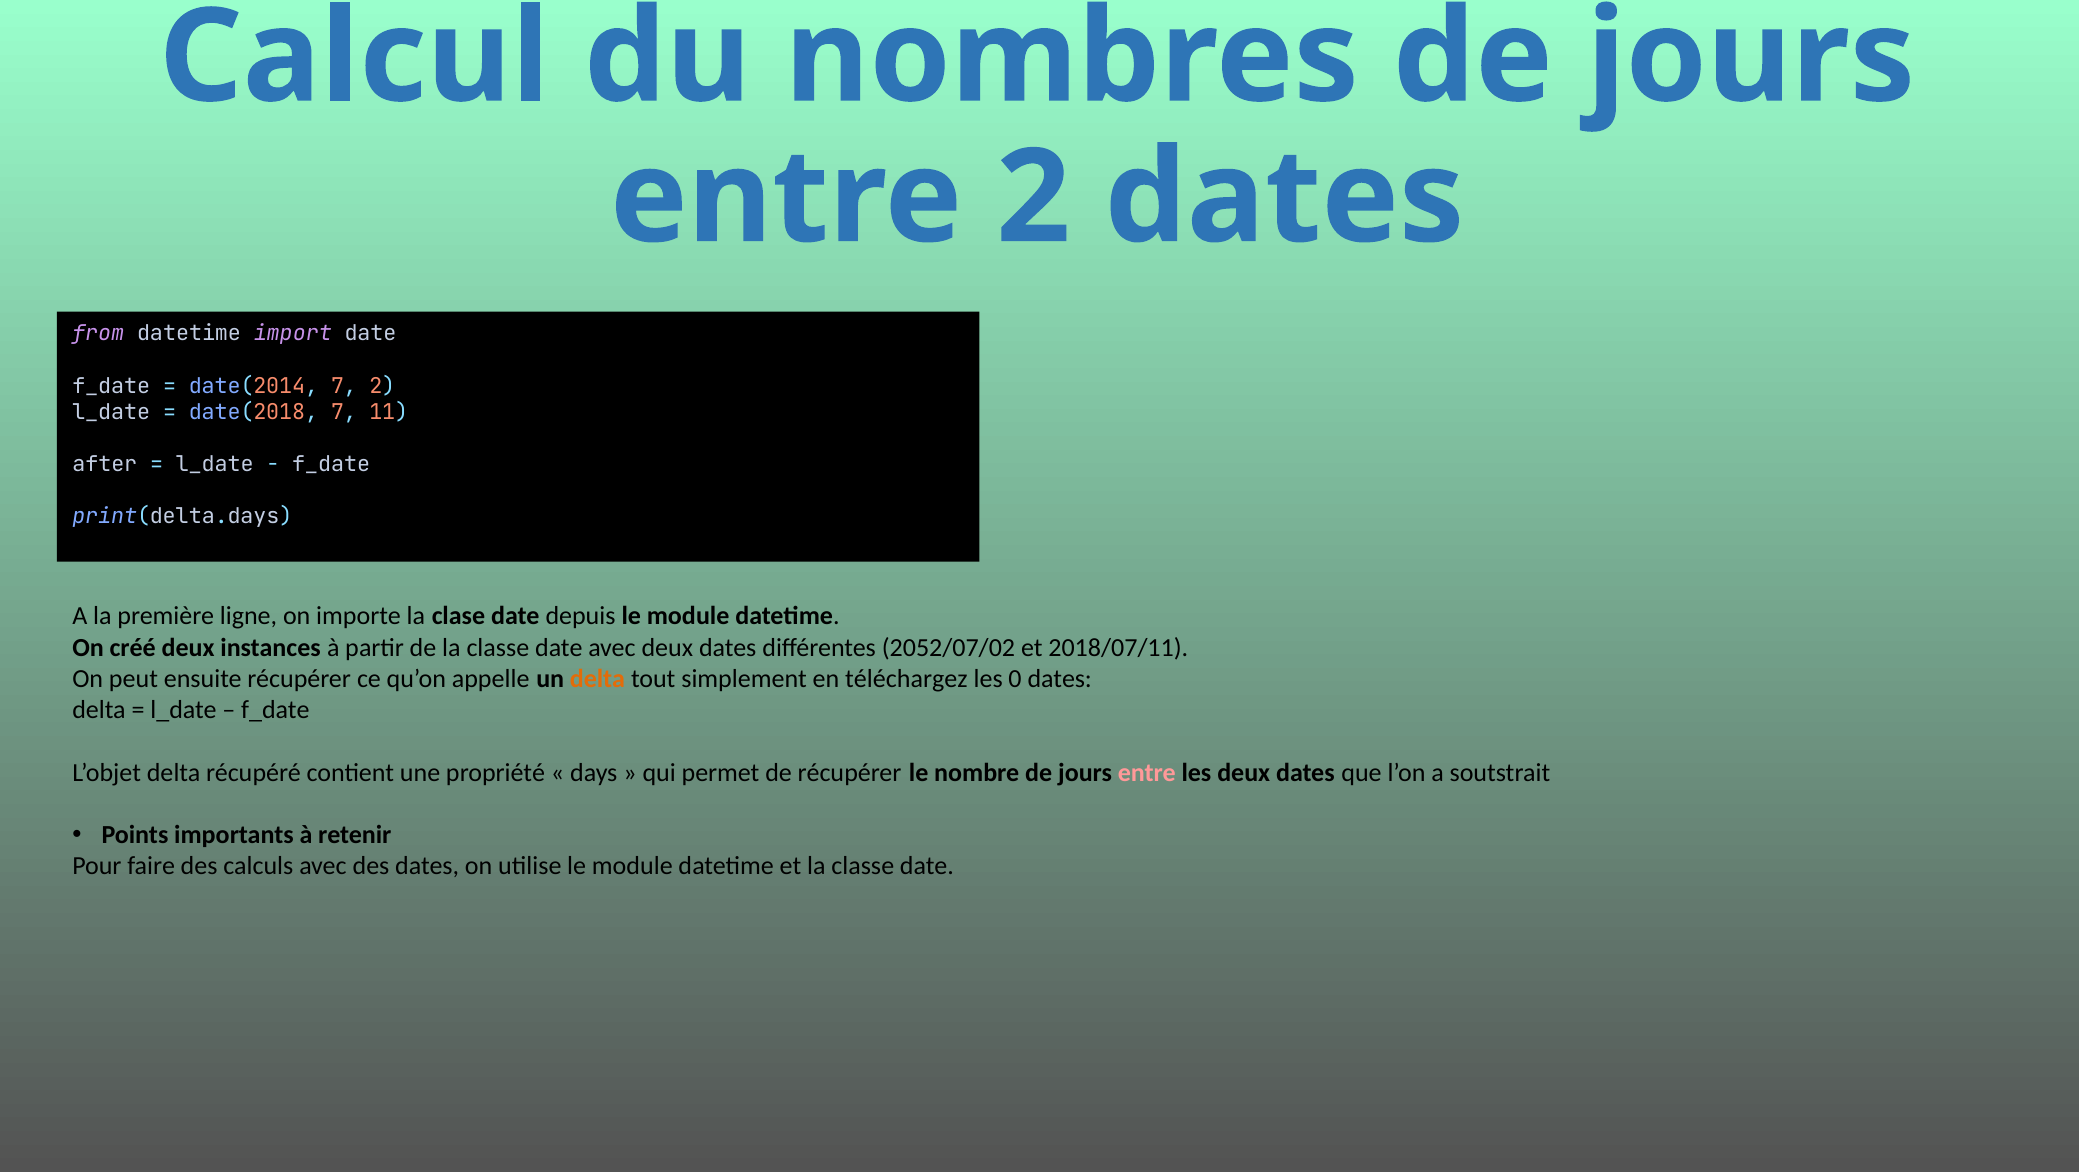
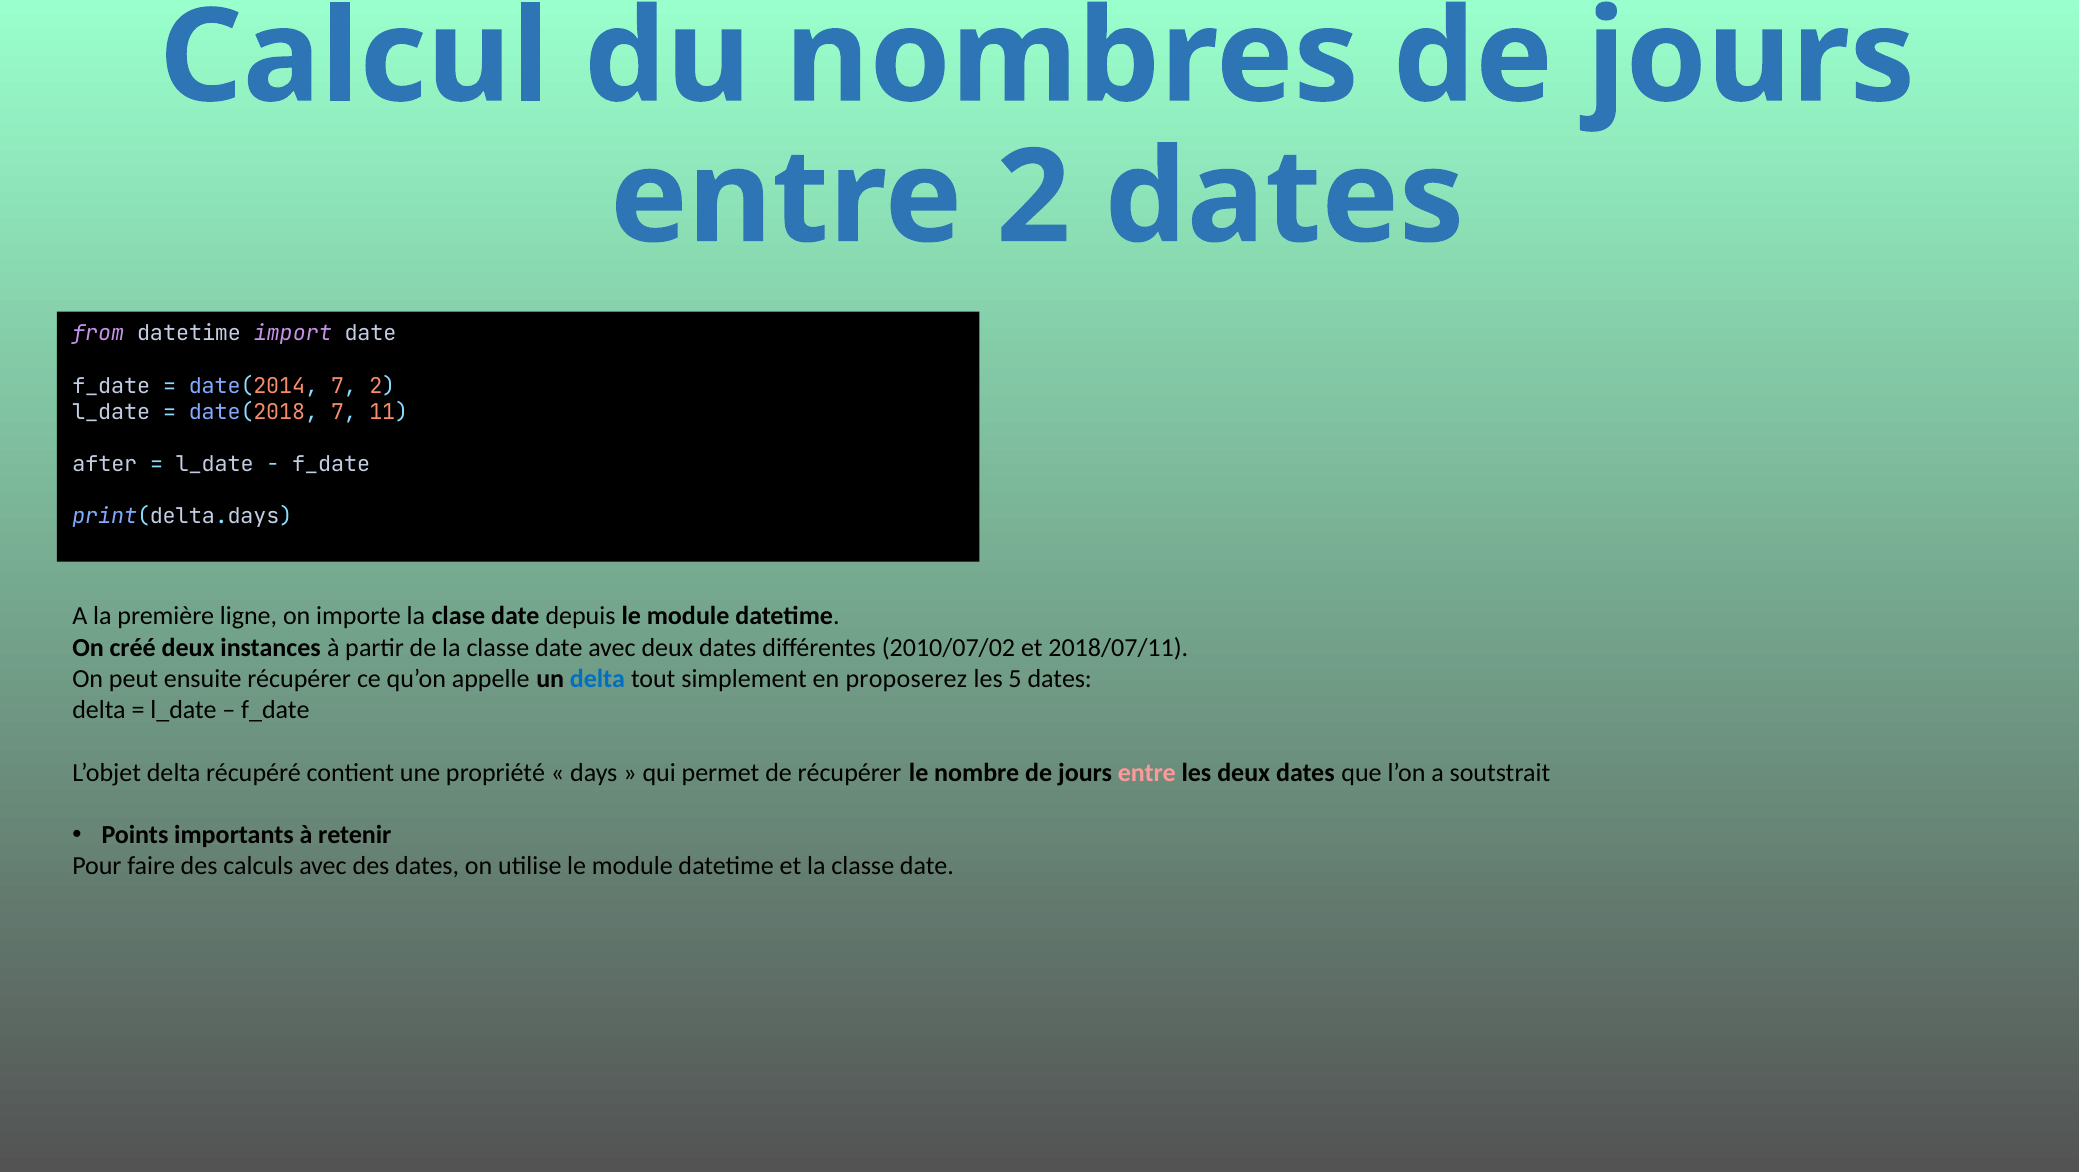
2052/07/02: 2052/07/02 -> 2010/07/02
delta at (597, 679) colour: orange -> blue
téléchargez: téléchargez -> proposerez
0: 0 -> 5
